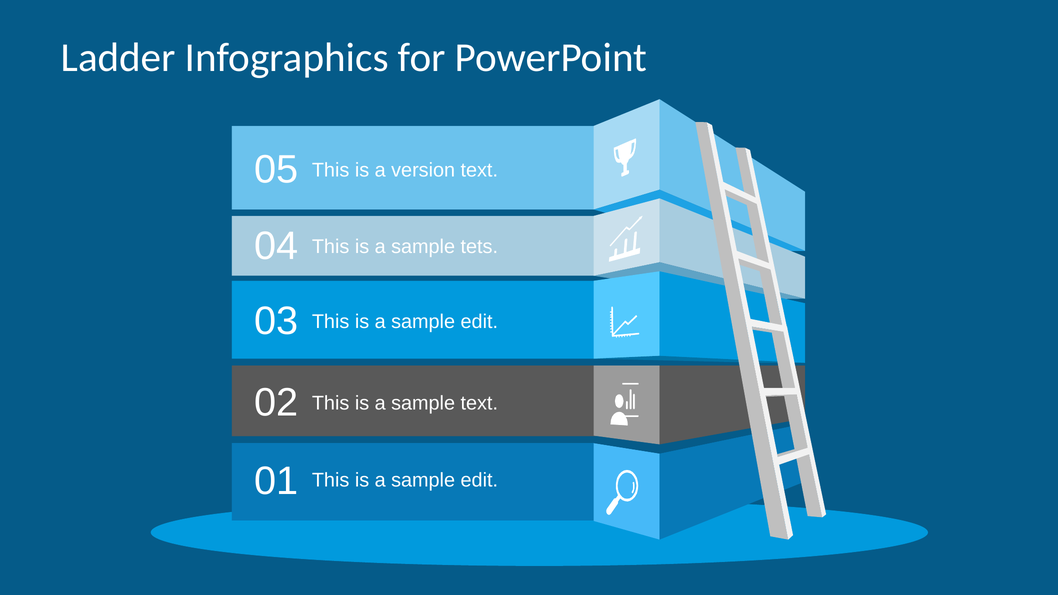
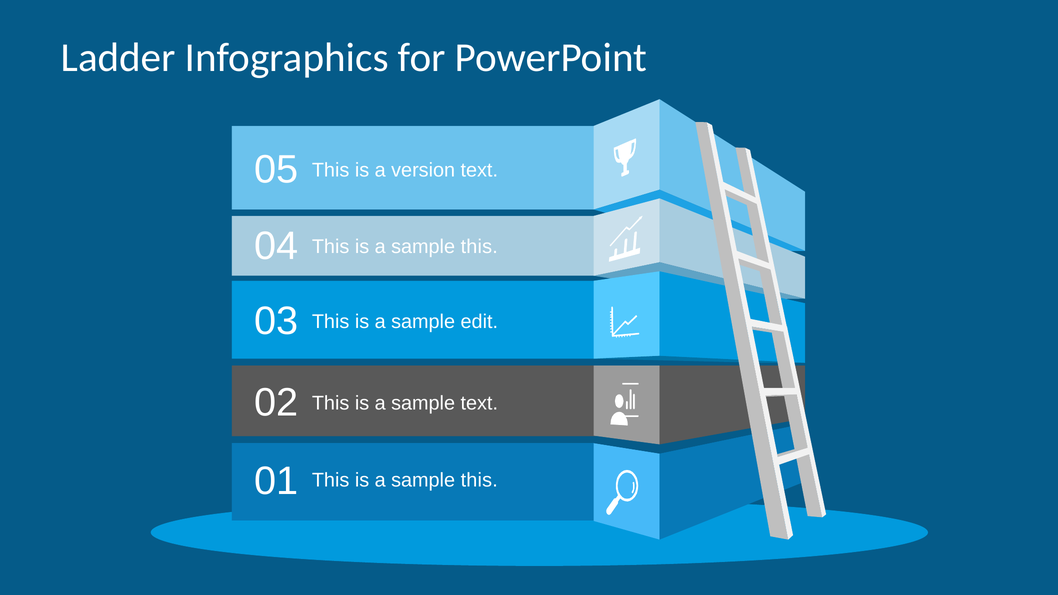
tets at (479, 247): tets -> this
edit at (479, 480): edit -> this
